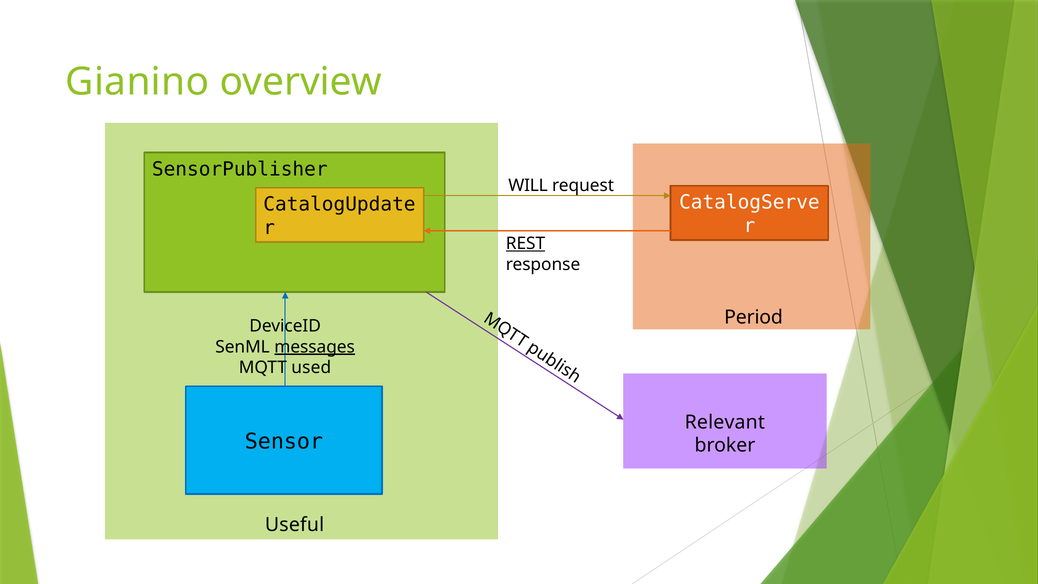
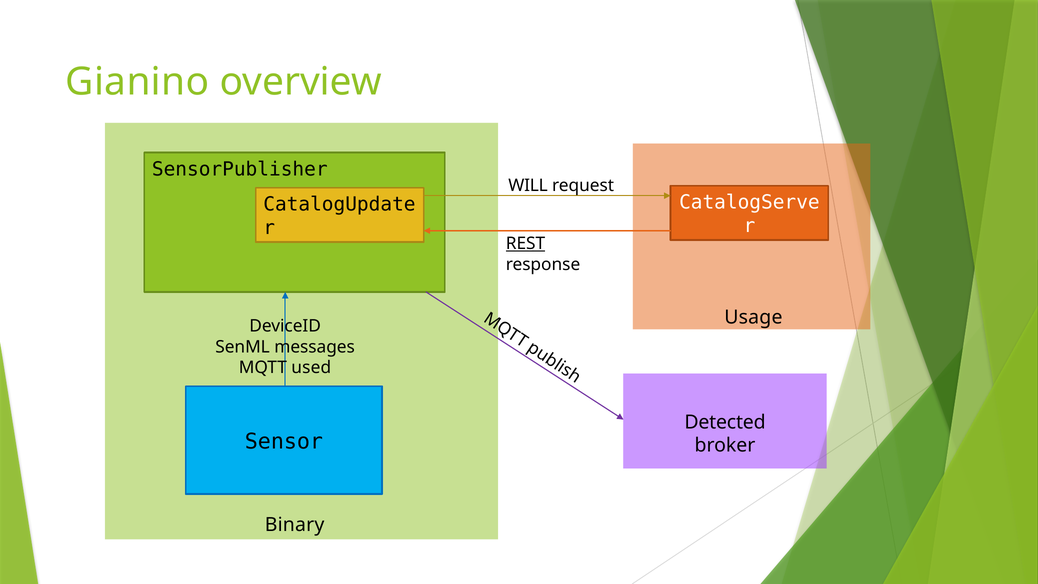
Period: Period -> Usage
messages underline: present -> none
Relevant: Relevant -> Detected
Useful: Useful -> Binary
